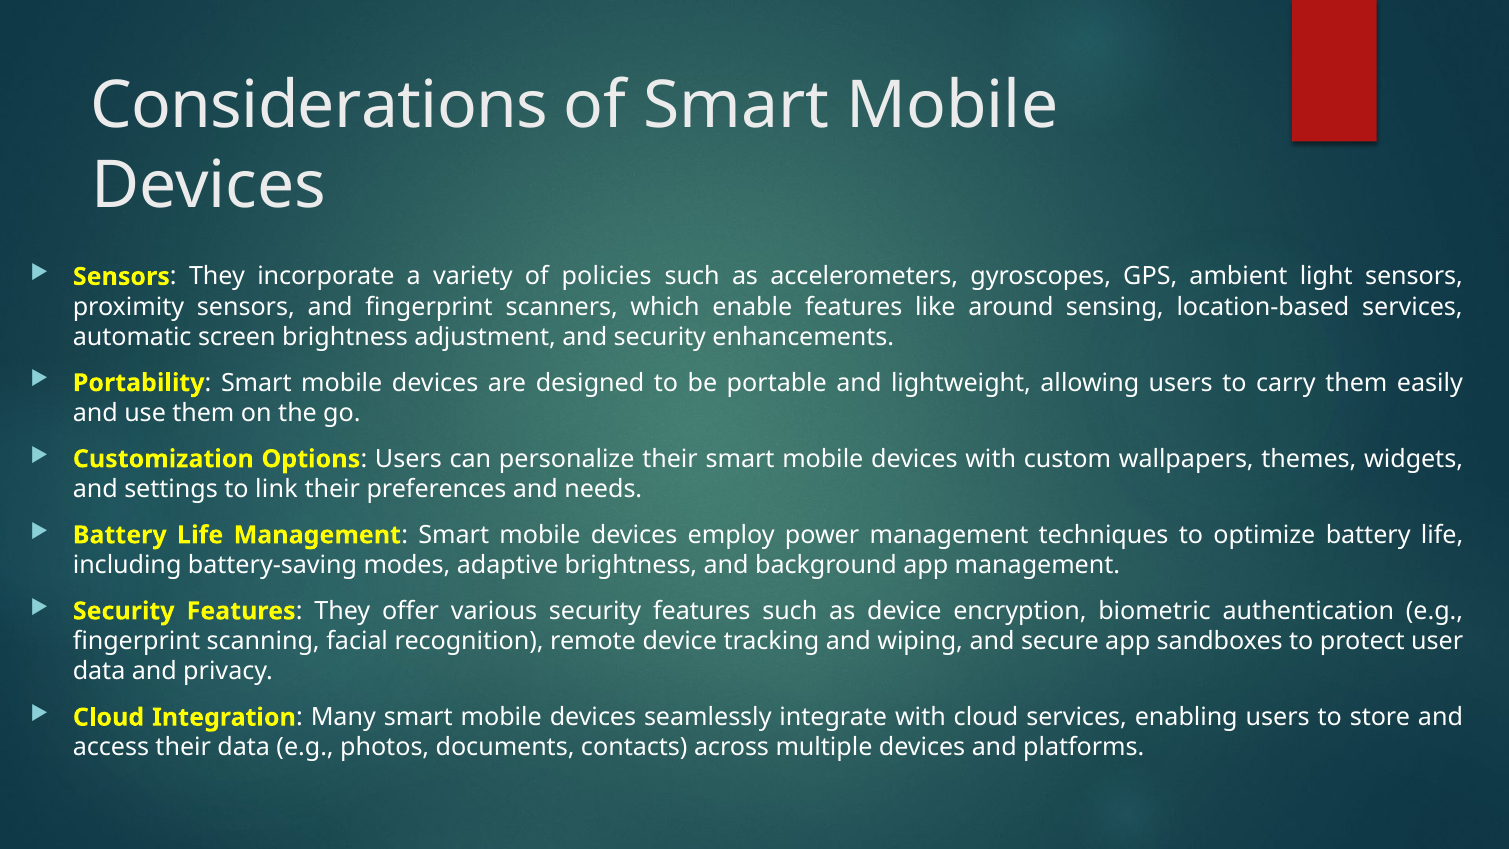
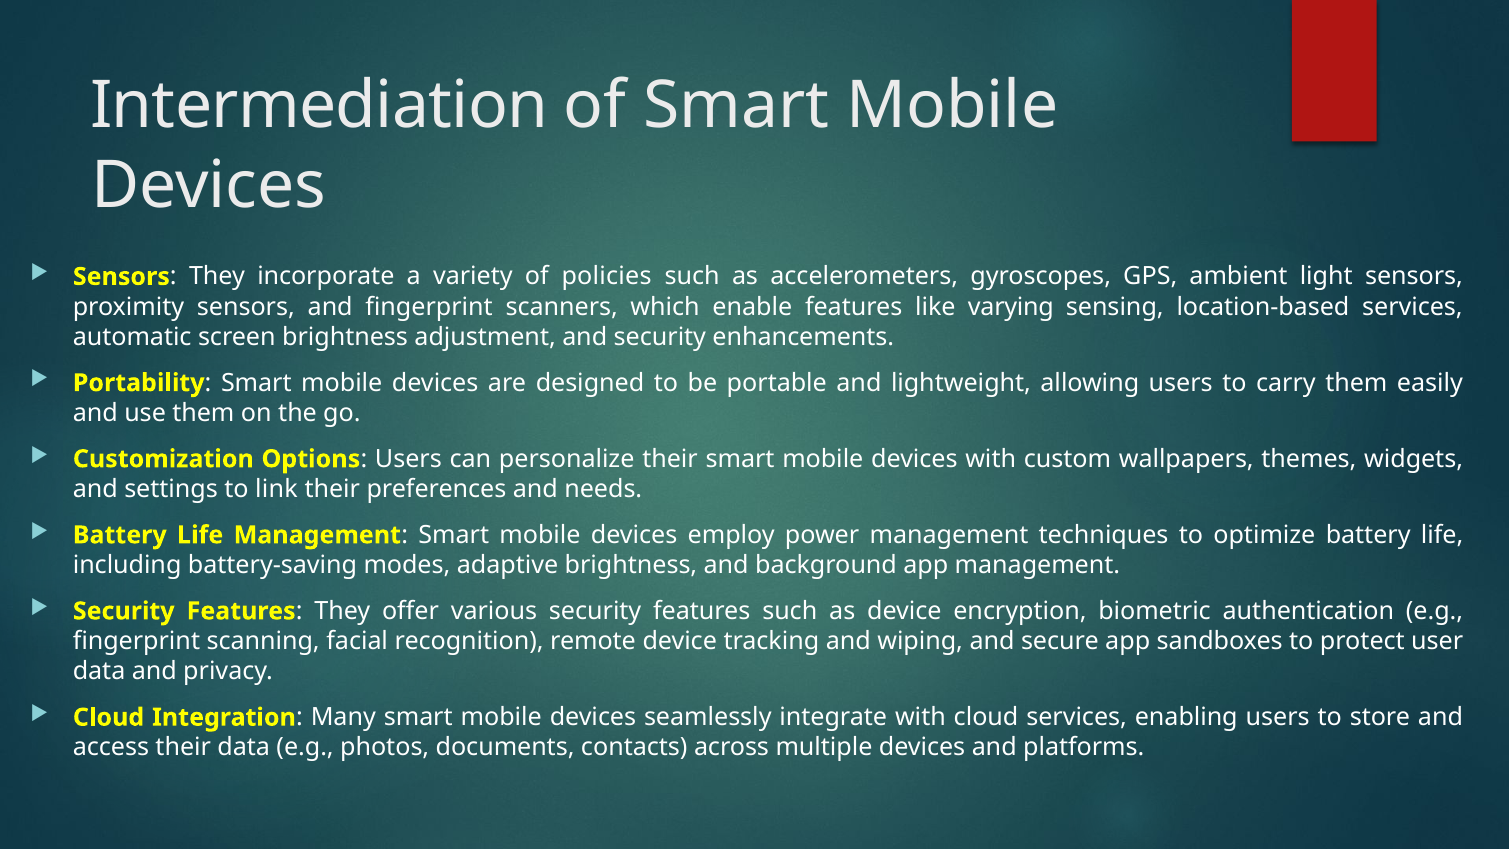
Considerations: Considerations -> Intermediation
around: around -> varying
